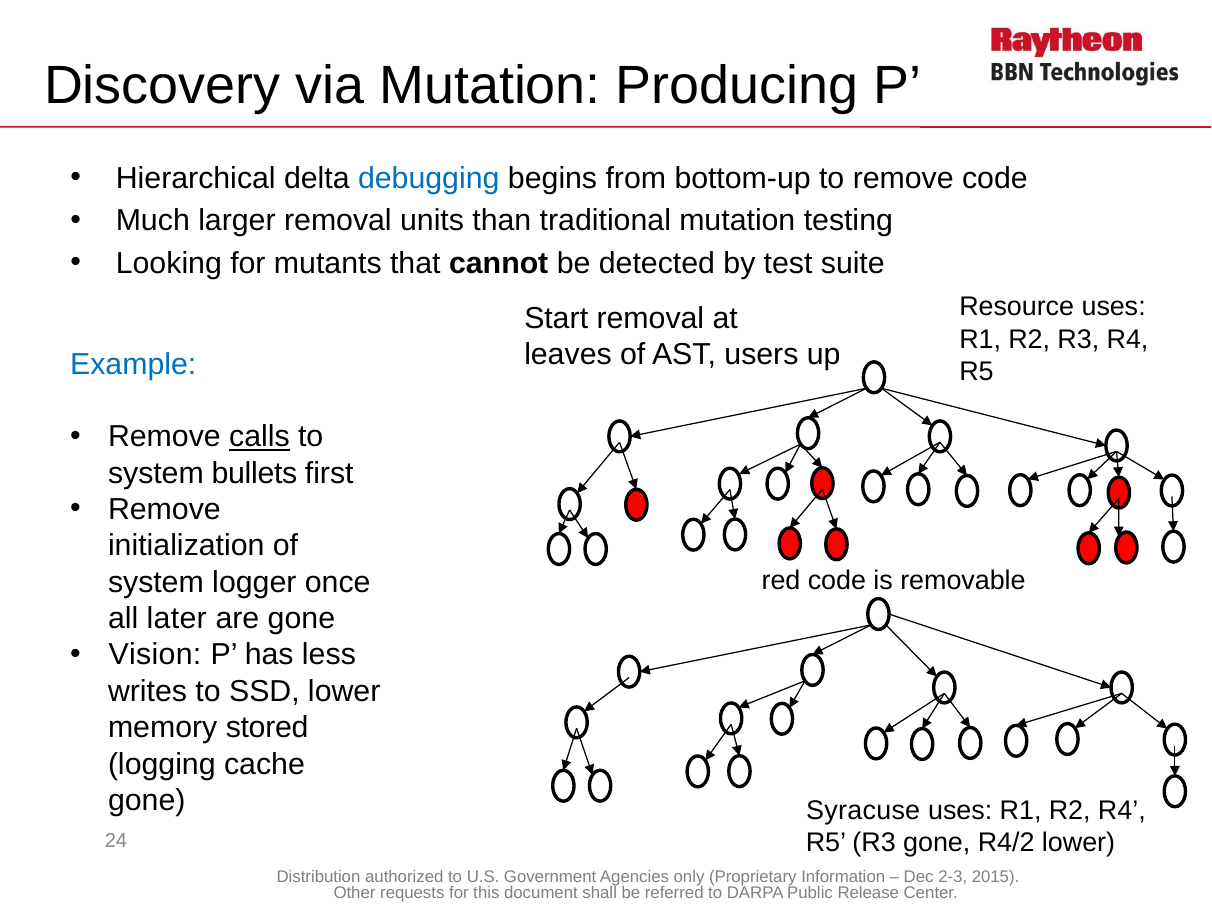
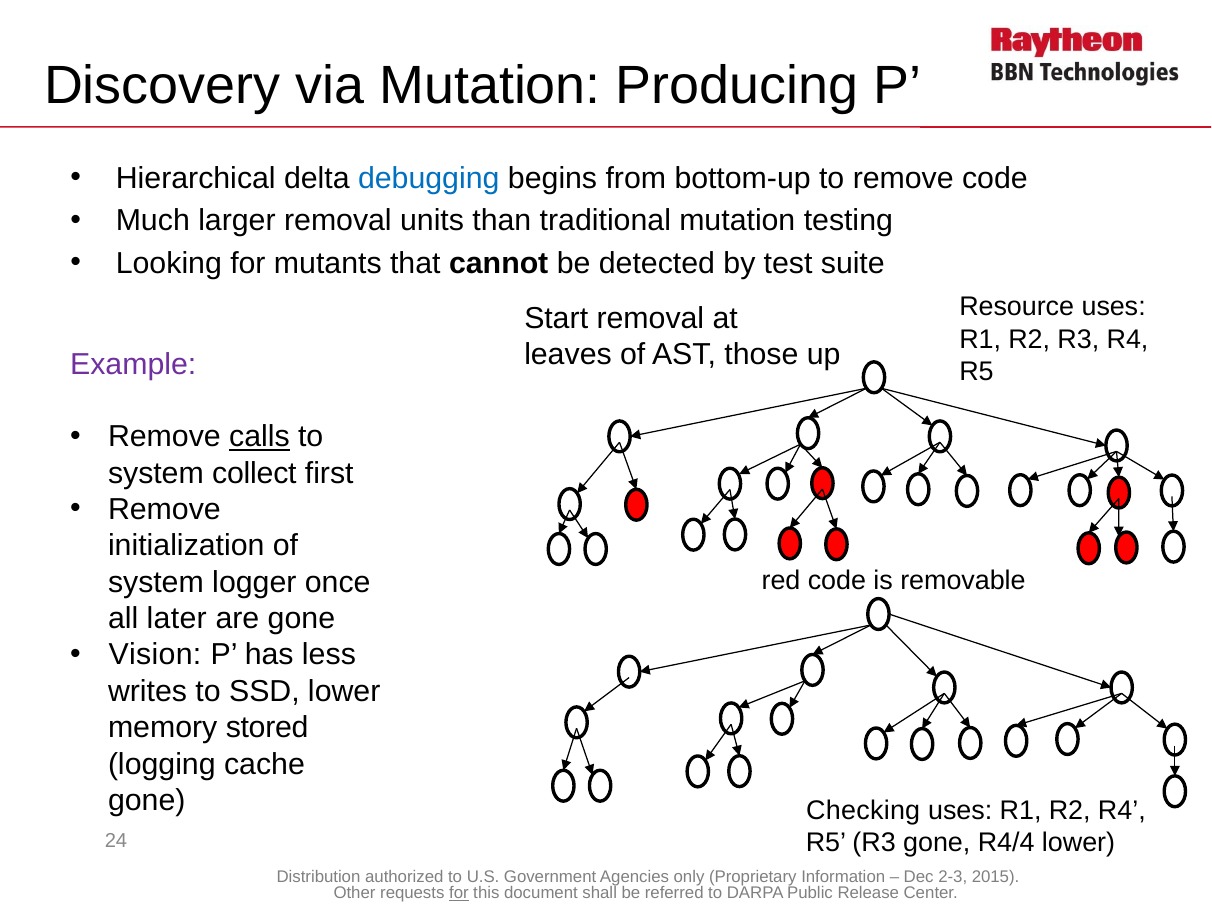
users: users -> those
Example colour: blue -> purple
bullets: bullets -> collect
Syracuse: Syracuse -> Checking
R4/2: R4/2 -> R4/4
for at (459, 893) underline: none -> present
